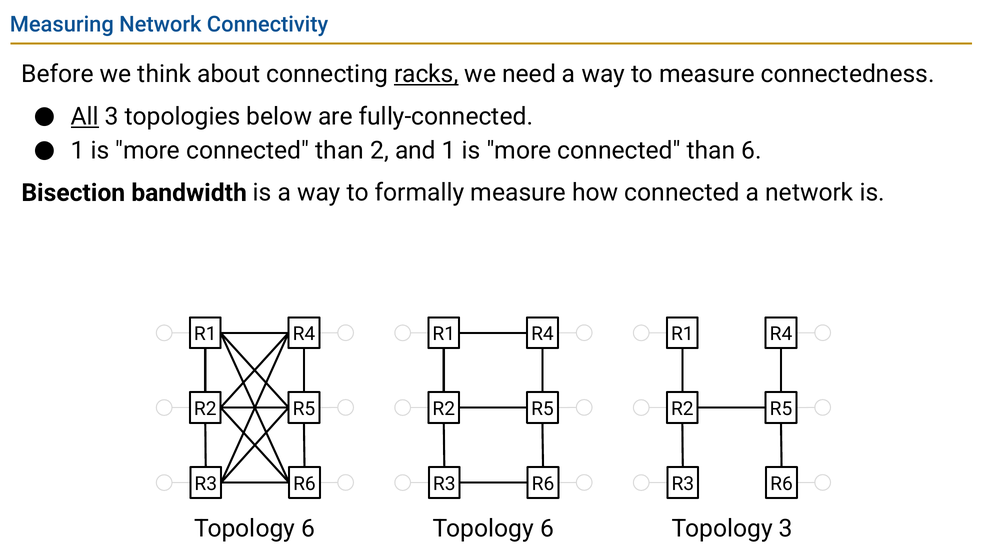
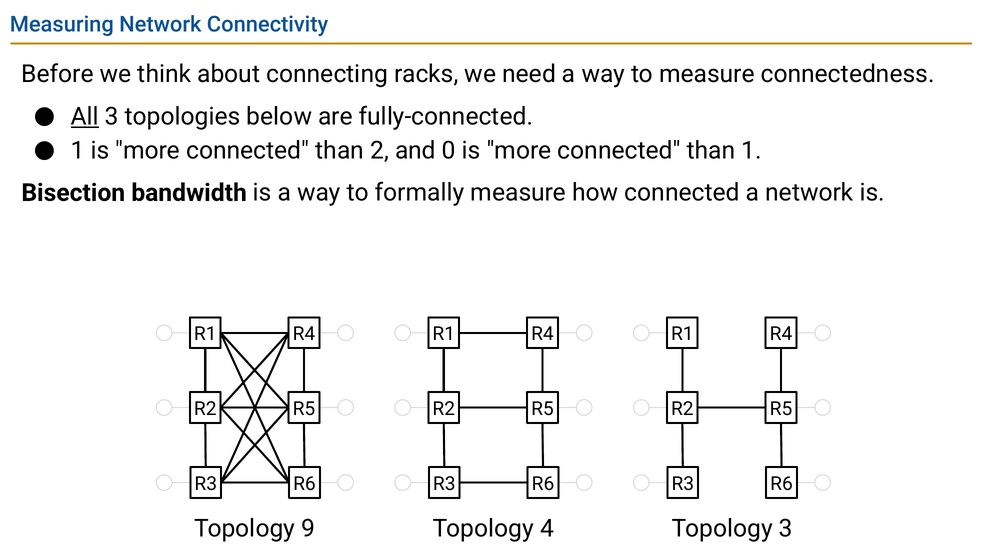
racks underline: present -> none
and 1: 1 -> 0
than 6: 6 -> 1
6 at (308, 529): 6 -> 9
6 at (547, 529): 6 -> 4
